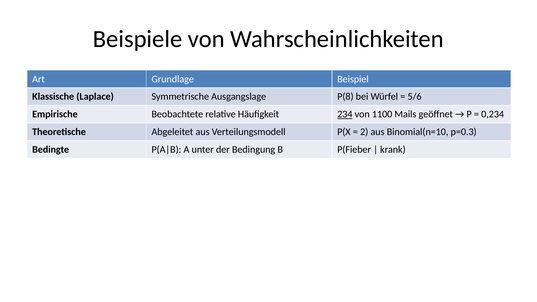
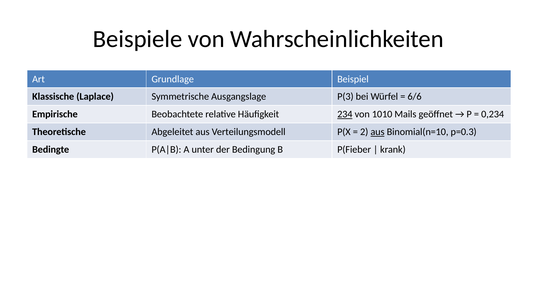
P(8: P(8 -> P(3
5/6: 5/6 -> 6/6
1100: 1100 -> 1010
aus at (378, 132) underline: none -> present
